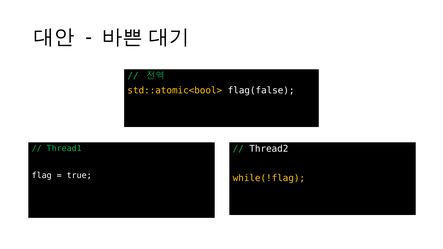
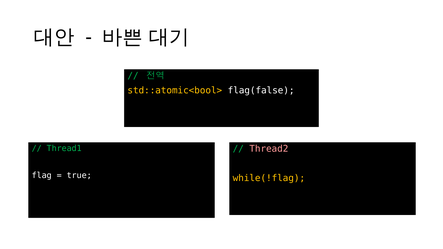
Thread2 colour: white -> pink
